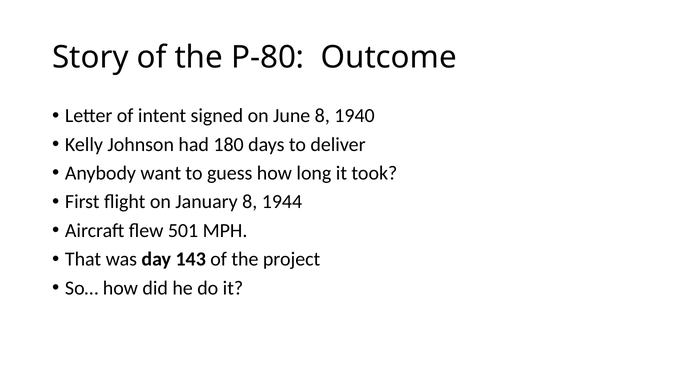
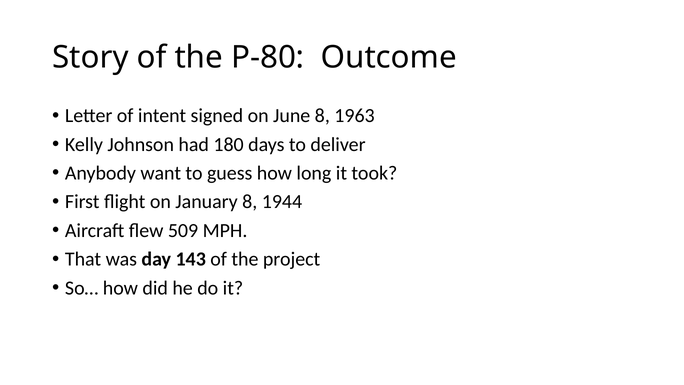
1940: 1940 -> 1963
501: 501 -> 509
